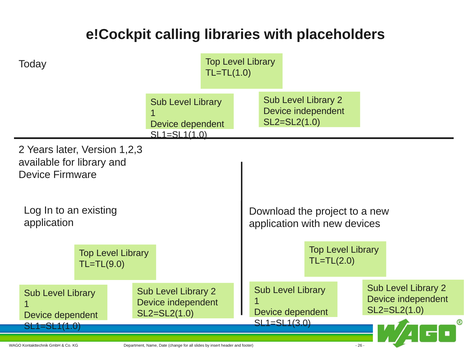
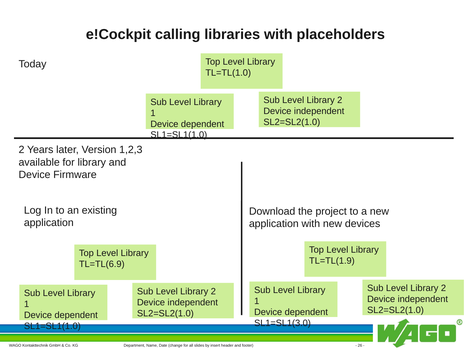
TL=TL(2.0: TL=TL(2.0 -> TL=TL(1.9
TL=TL(9.0: TL=TL(9.0 -> TL=TL(6.9
